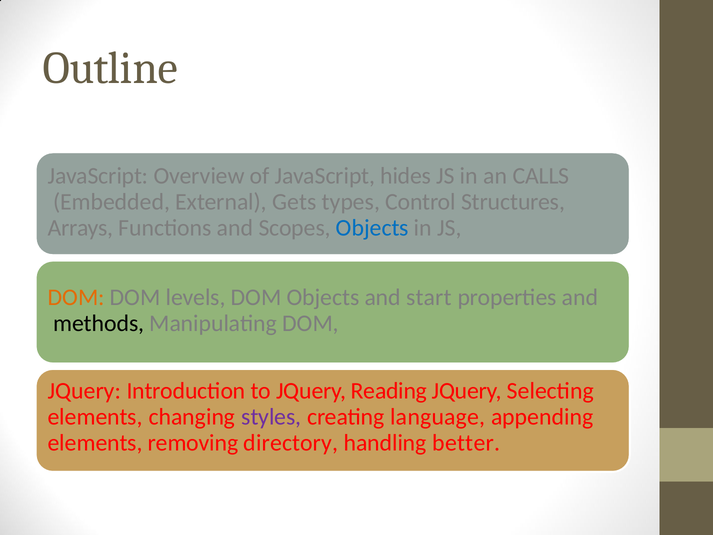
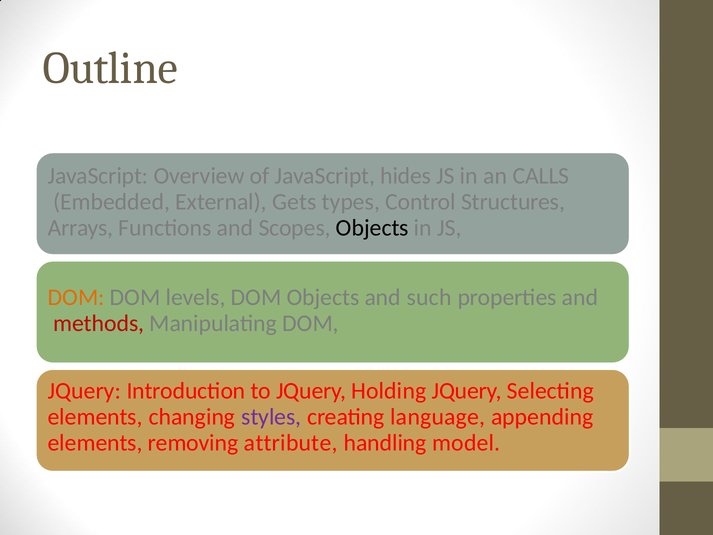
Objects at (372, 228) colour: blue -> black
start: start -> such
methods colour: black -> red
Reading: Reading -> Holding
directory: directory -> attribute
better: better -> model
